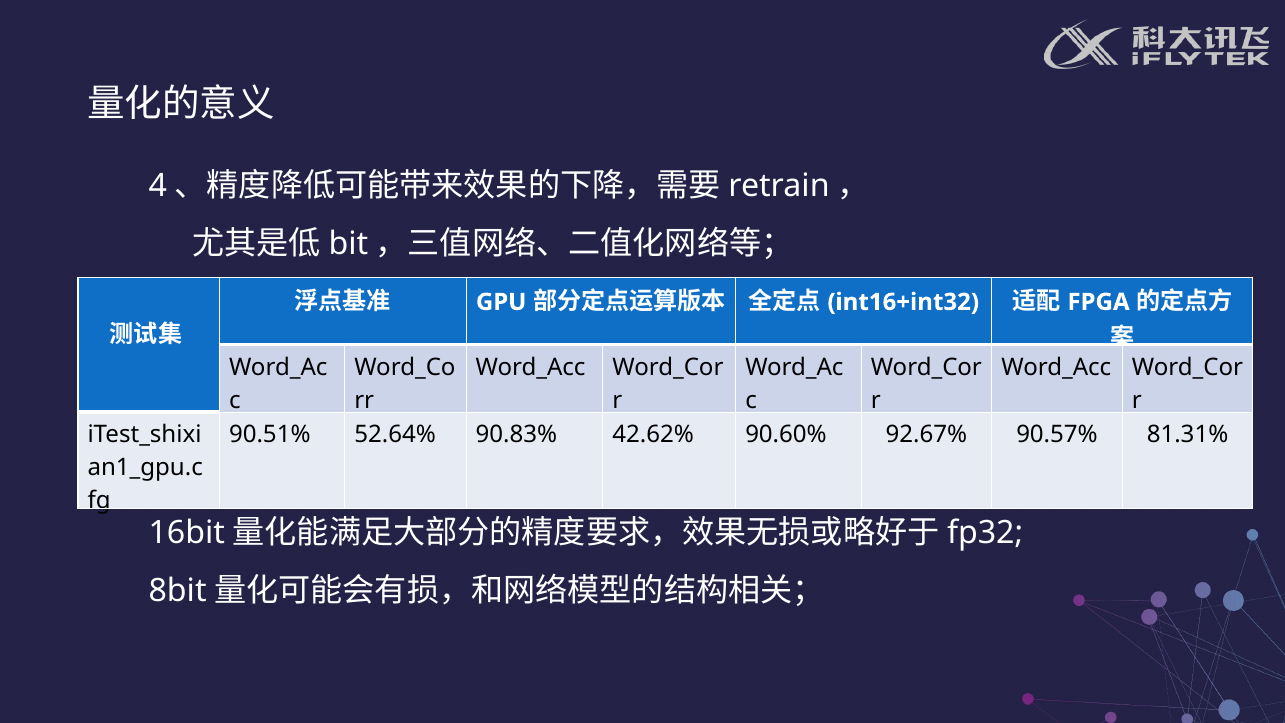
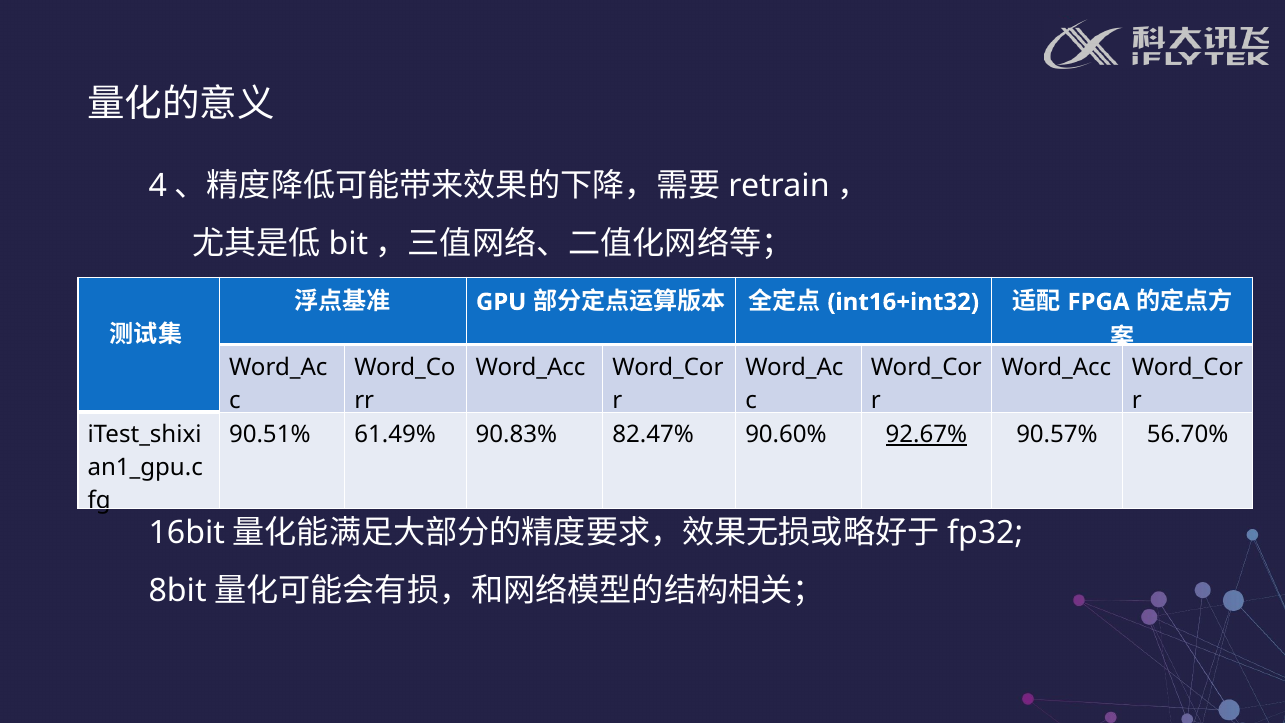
52.64%: 52.64% -> 61.49%
42.62%: 42.62% -> 82.47%
92.67% underline: none -> present
81.31%: 81.31% -> 56.70%
